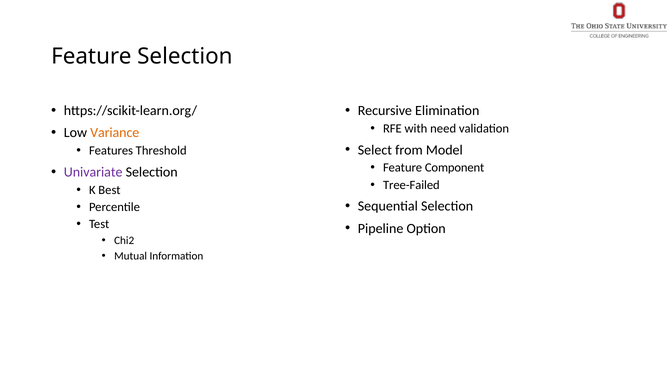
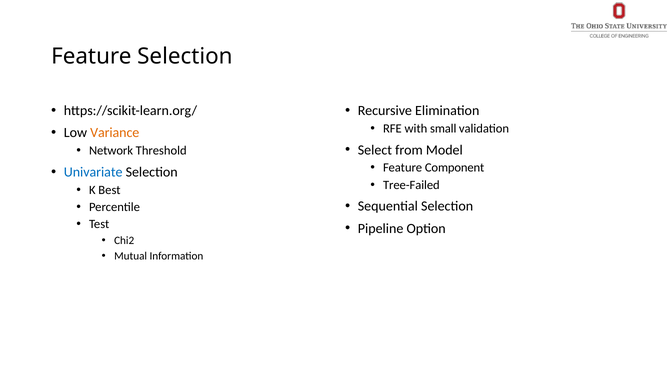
need: need -> small
Features: Features -> Network
Univariate colour: purple -> blue
